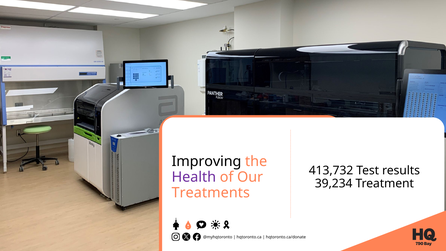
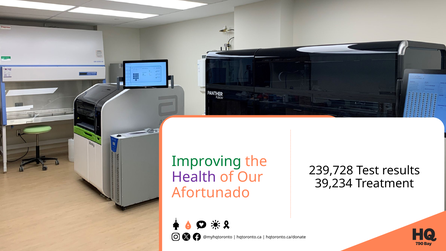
Improving colour: black -> green
413,732: 413,732 -> 239,728
Treatments: Treatments -> Afortunado
